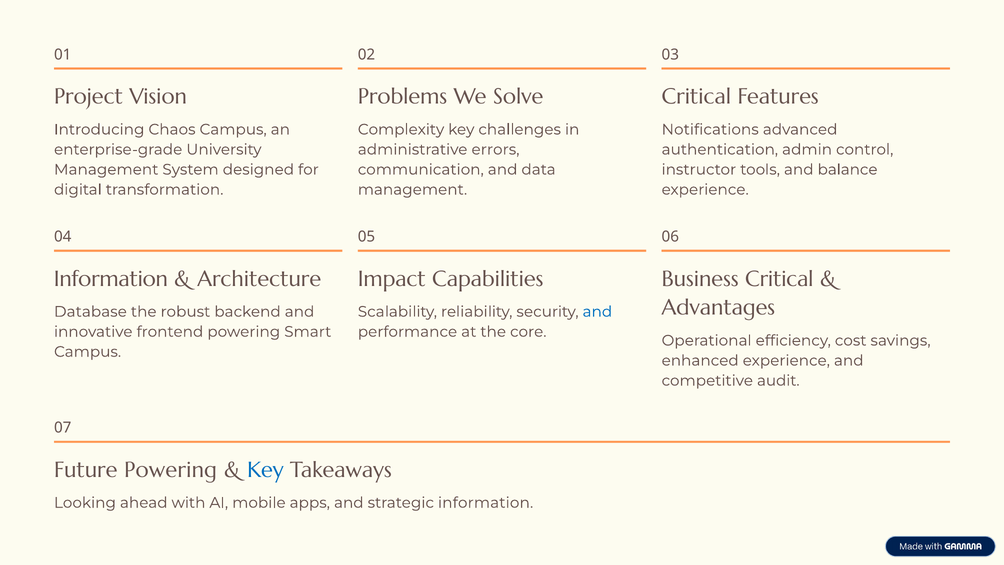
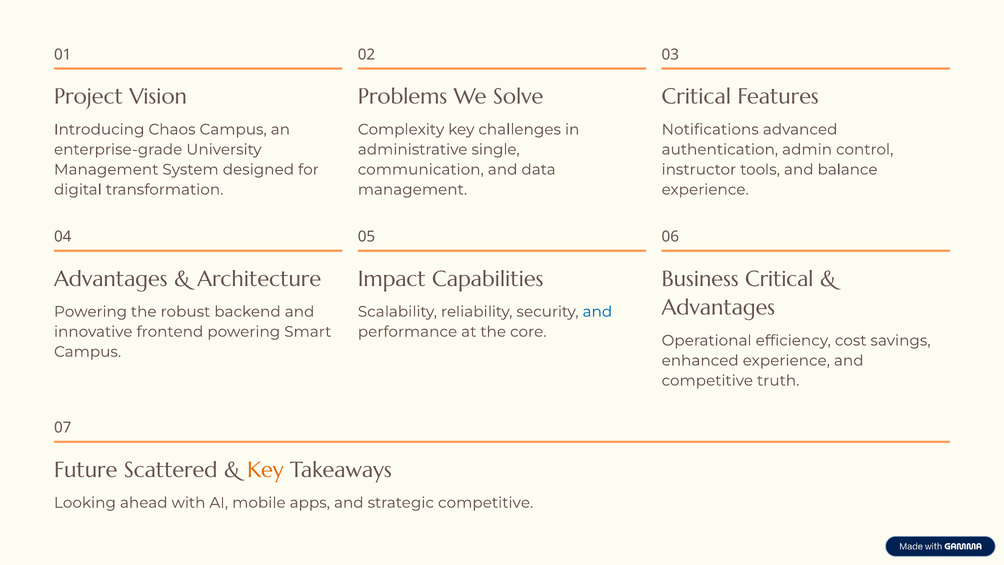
errors: errors -> single
Information at (111, 279): Information -> Advantages
Database at (90, 312): Database -> Powering
audit: audit -> truth
Future Powering: Powering -> Scattered
Key at (265, 470) colour: blue -> orange
strategic information: information -> competitive
